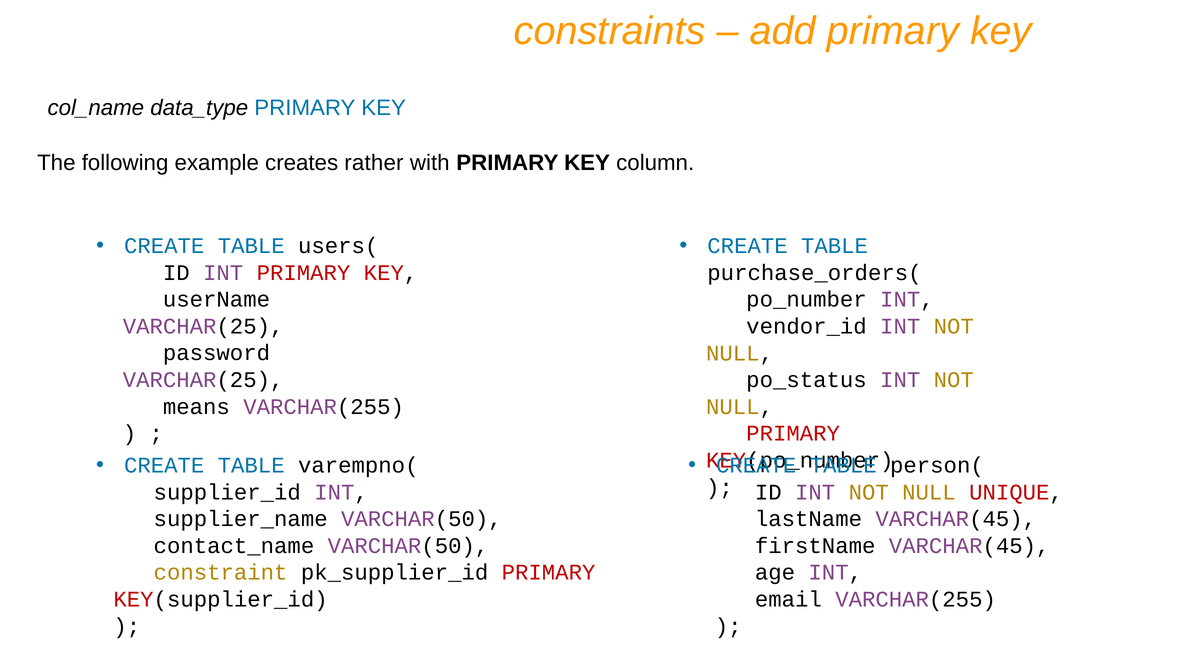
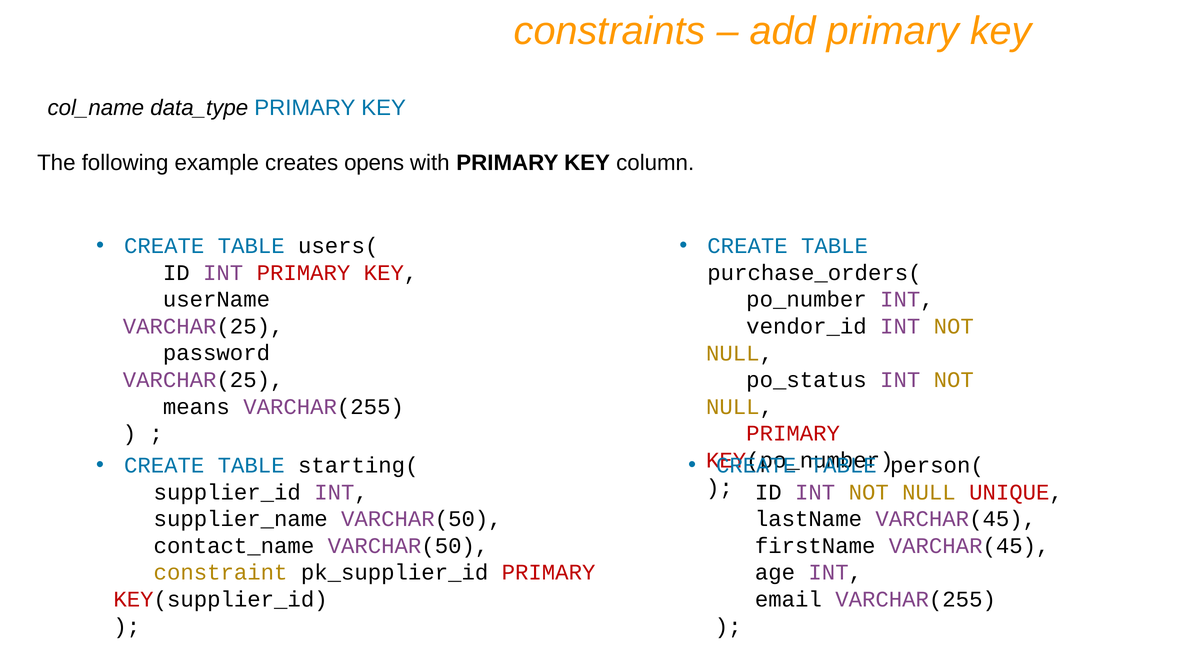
rather: rather -> opens
varempno(: varempno( -> starting(
